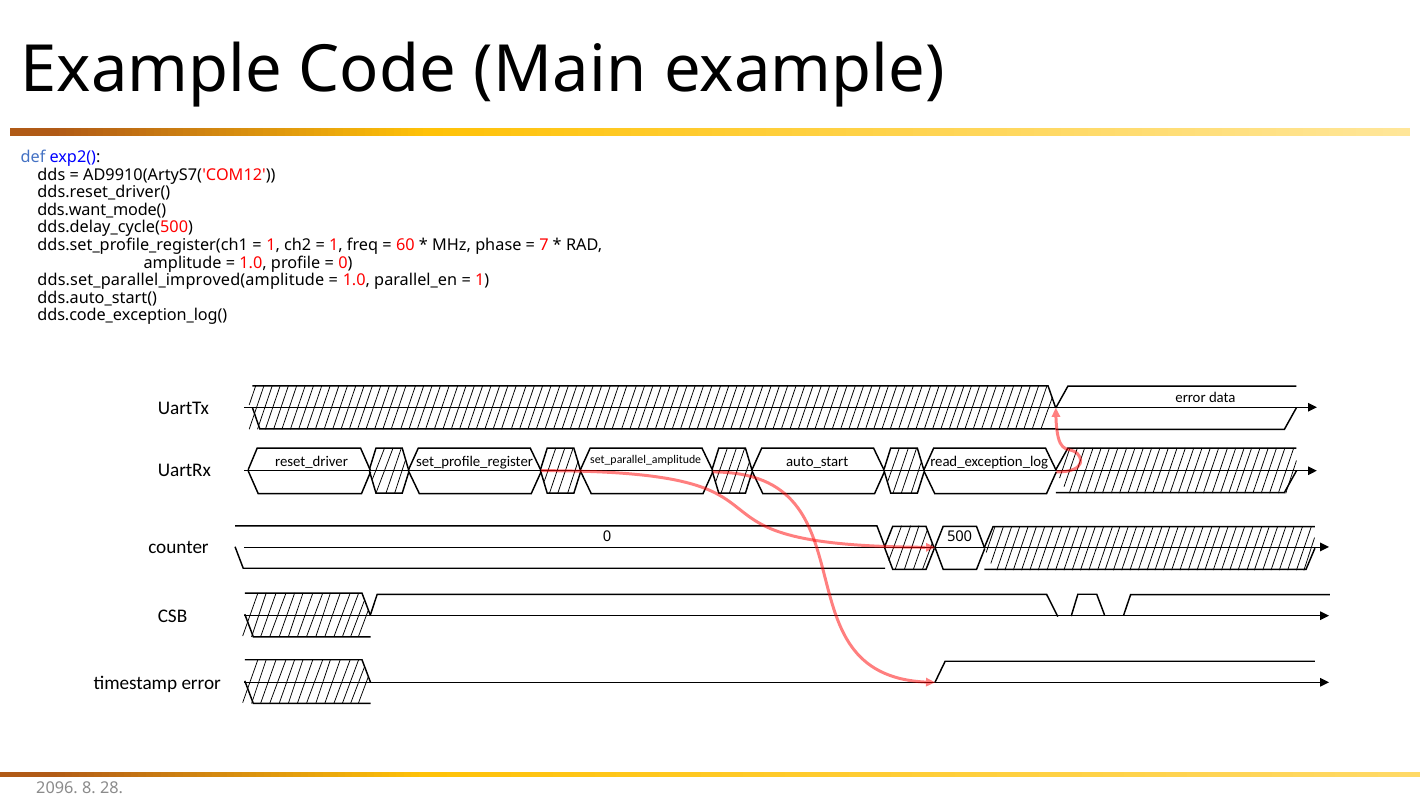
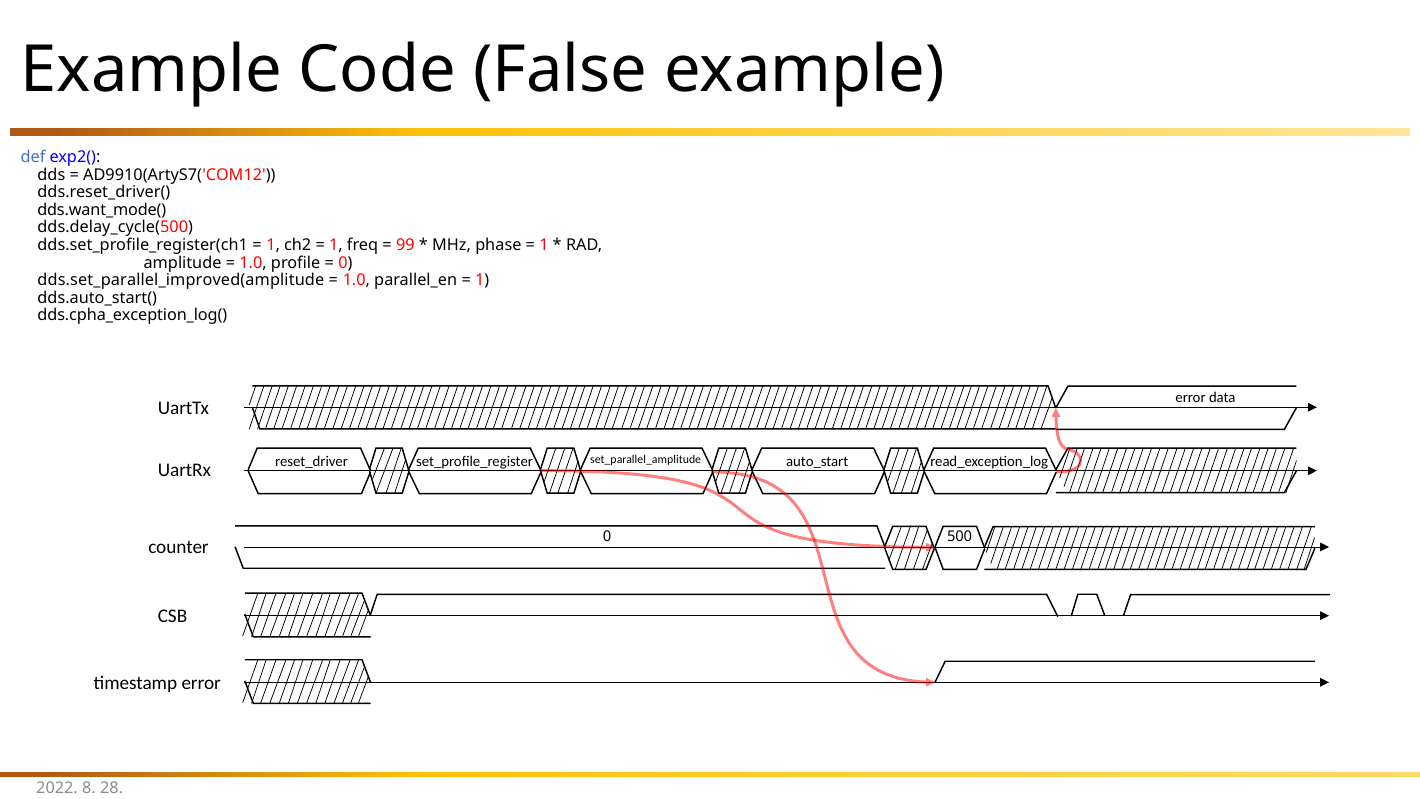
Main: Main -> False
60: 60 -> 99
7 at (544, 245): 7 -> 1
dds.code_exception_log(: dds.code_exception_log( -> dds.cpha_exception_log(
2096: 2096 -> 2022
